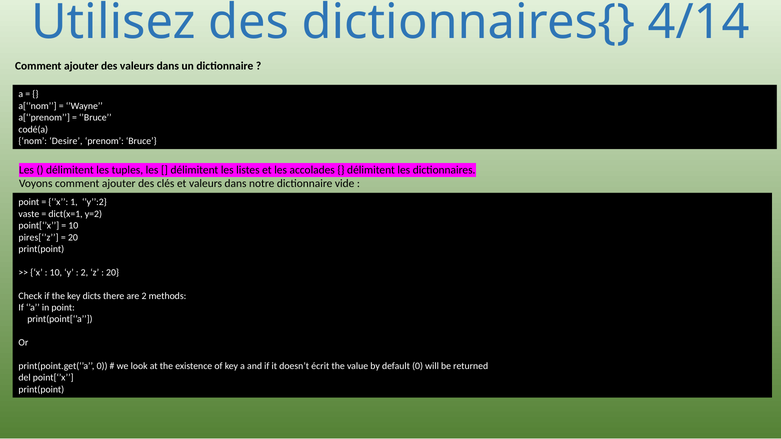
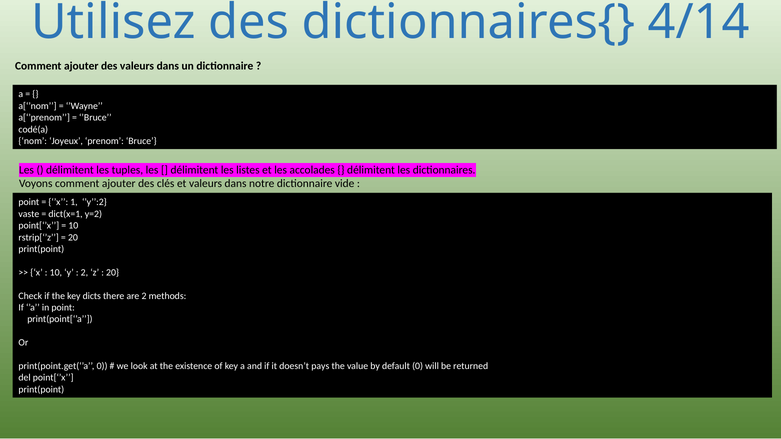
Desire: Desire -> Joyeux
pires[‘’z: pires[‘’z -> rstrip[‘’z
écrit: écrit -> pays
